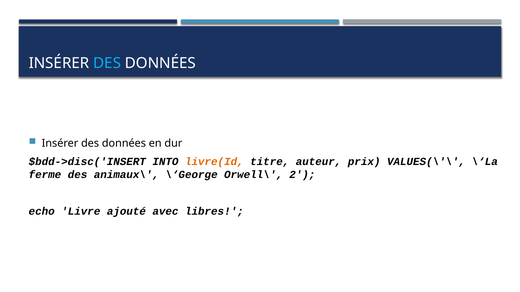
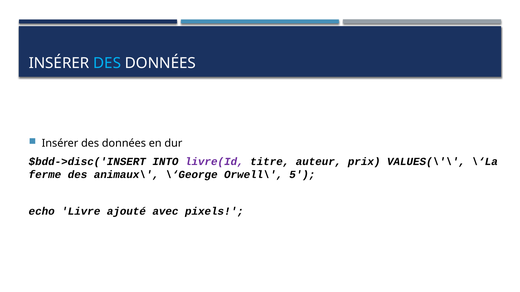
livre(Id colour: orange -> purple
2: 2 -> 5
libres: libres -> pixels
